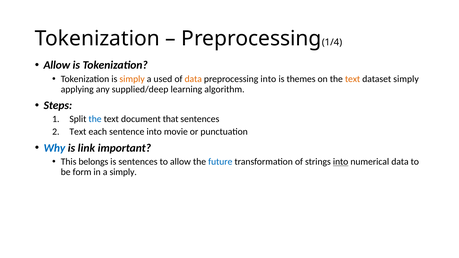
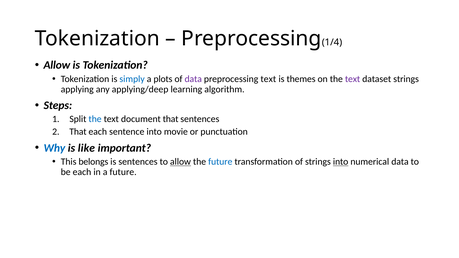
simply at (132, 79) colour: orange -> blue
used: used -> plots
data at (193, 79) colour: orange -> purple
preprocessing into: into -> text
text at (353, 79) colour: orange -> purple
dataset simply: simply -> strings
supplied/deep: supplied/deep -> applying/deep
Text at (78, 132): Text -> That
link: link -> like
allow at (180, 162) underline: none -> present
be form: form -> each
a simply: simply -> future
